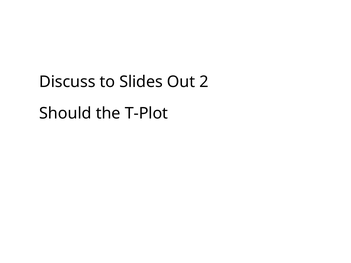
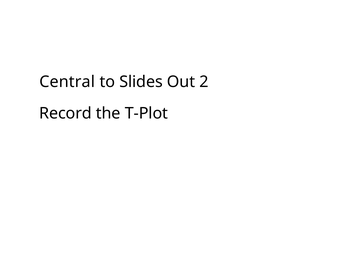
Discuss: Discuss -> Central
Should: Should -> Record
